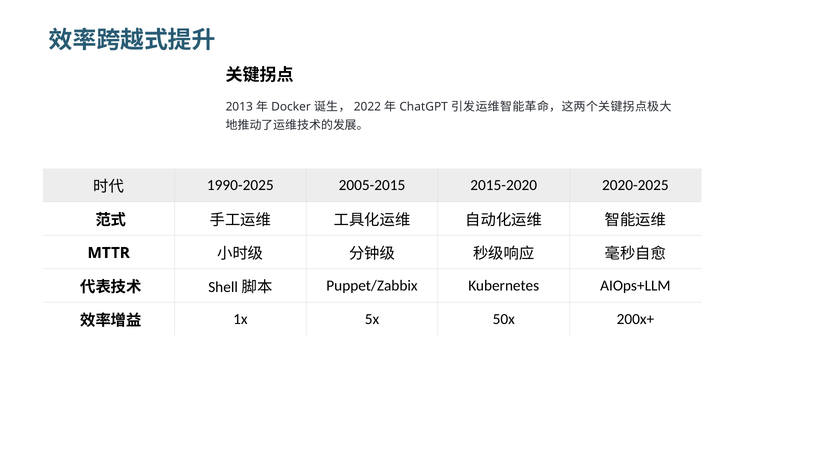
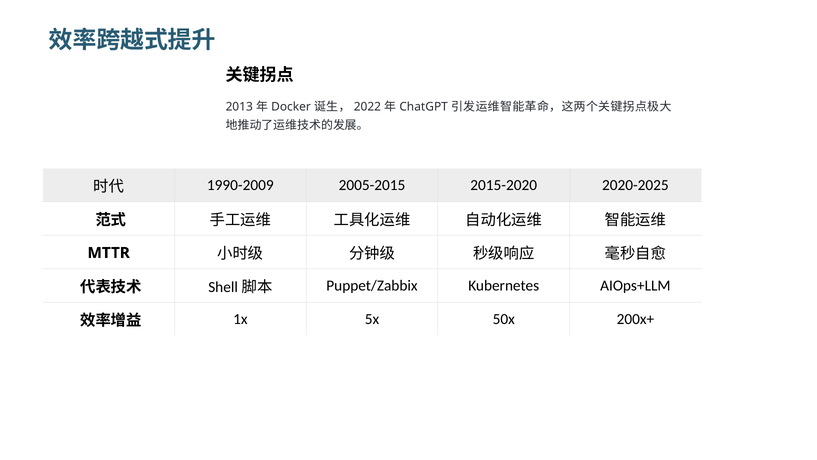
1990-2025: 1990-2025 -> 1990-2009
